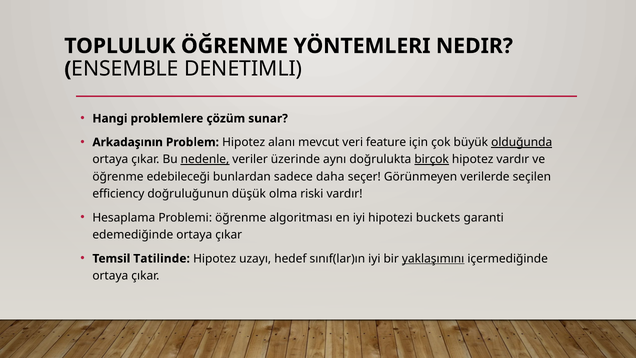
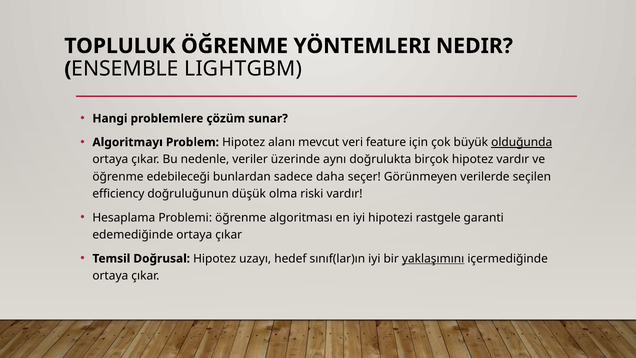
DENETIMLI: DENETIMLI -> LIGHTGBM
Arkadaşının: Arkadaşının -> Algoritmayı
nedenle underline: present -> none
birçok underline: present -> none
buckets: buckets -> rastgele
Tatilinde: Tatilinde -> Doğrusal
